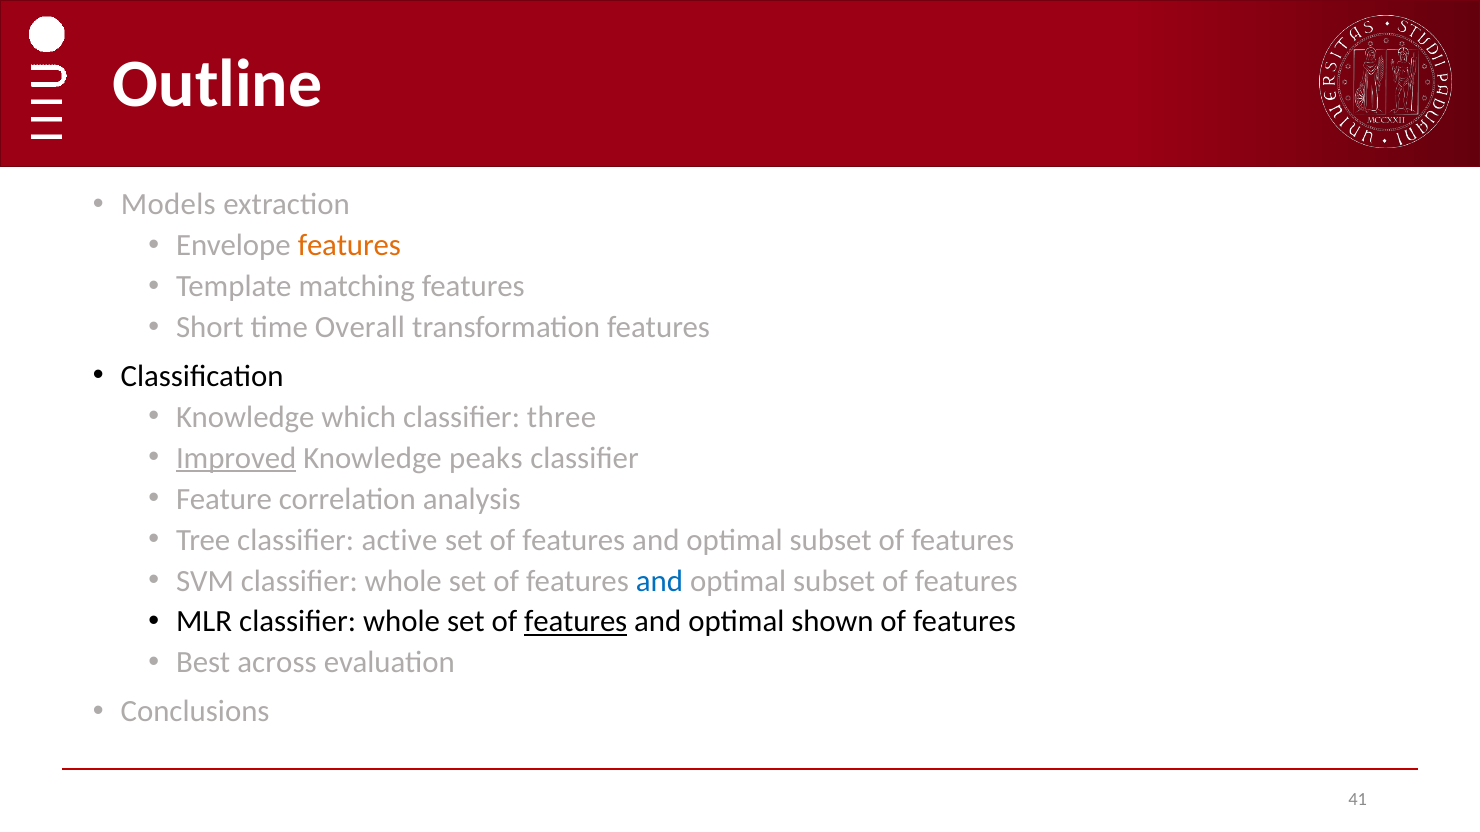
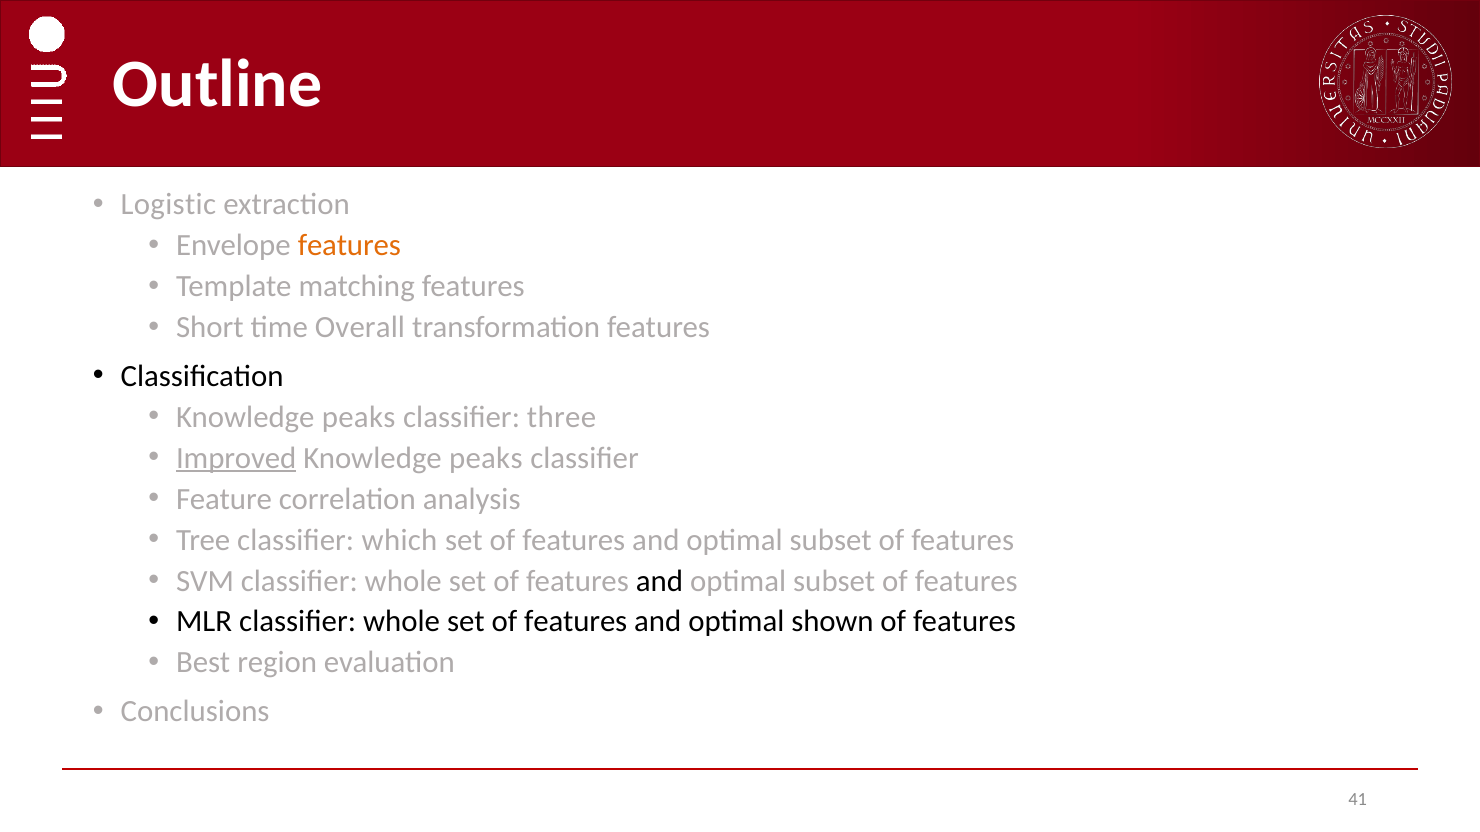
Models: Models -> Logistic
which at (359, 417): which -> peaks
active: active -> which
and at (659, 581) colour: blue -> black
features at (576, 622) underline: present -> none
across: across -> region
